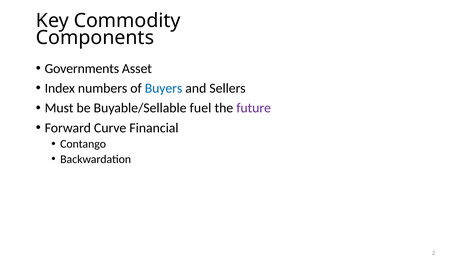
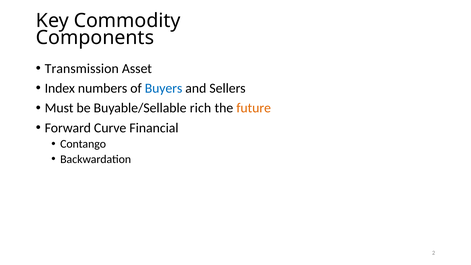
Governments: Governments -> Transmission
fuel: fuel -> rich
future colour: purple -> orange
